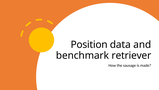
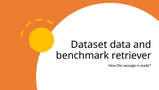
Position: Position -> Dataset
